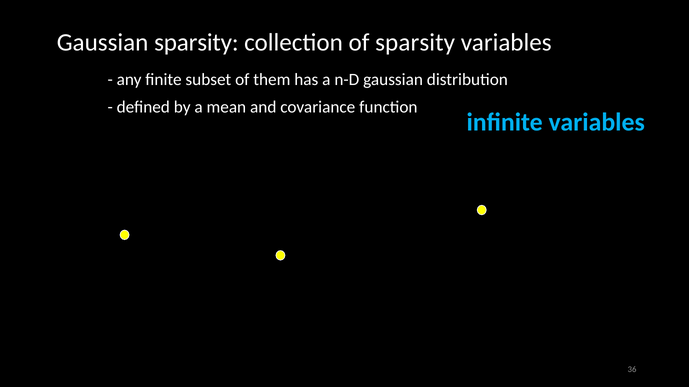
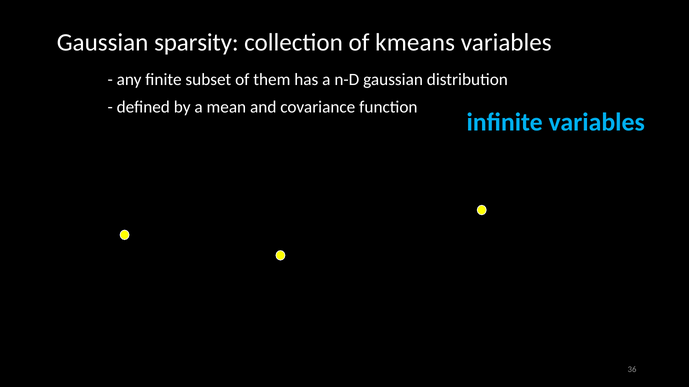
of sparsity: sparsity -> kmeans
